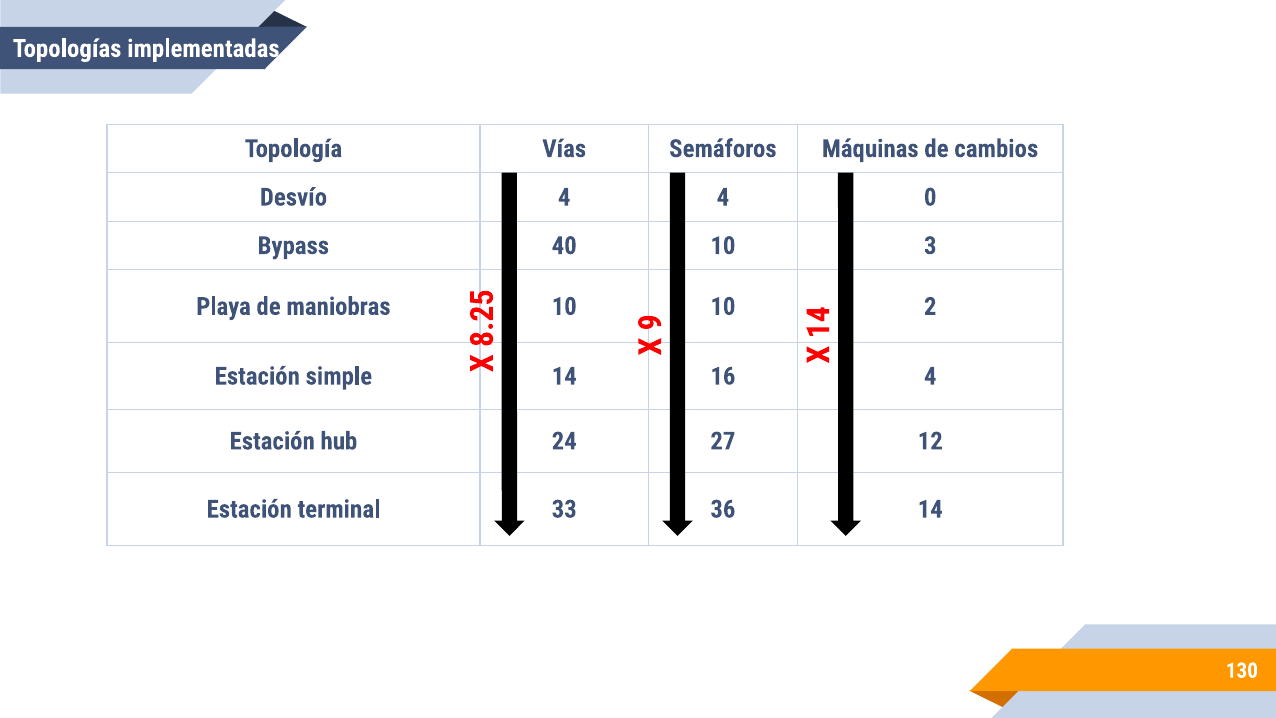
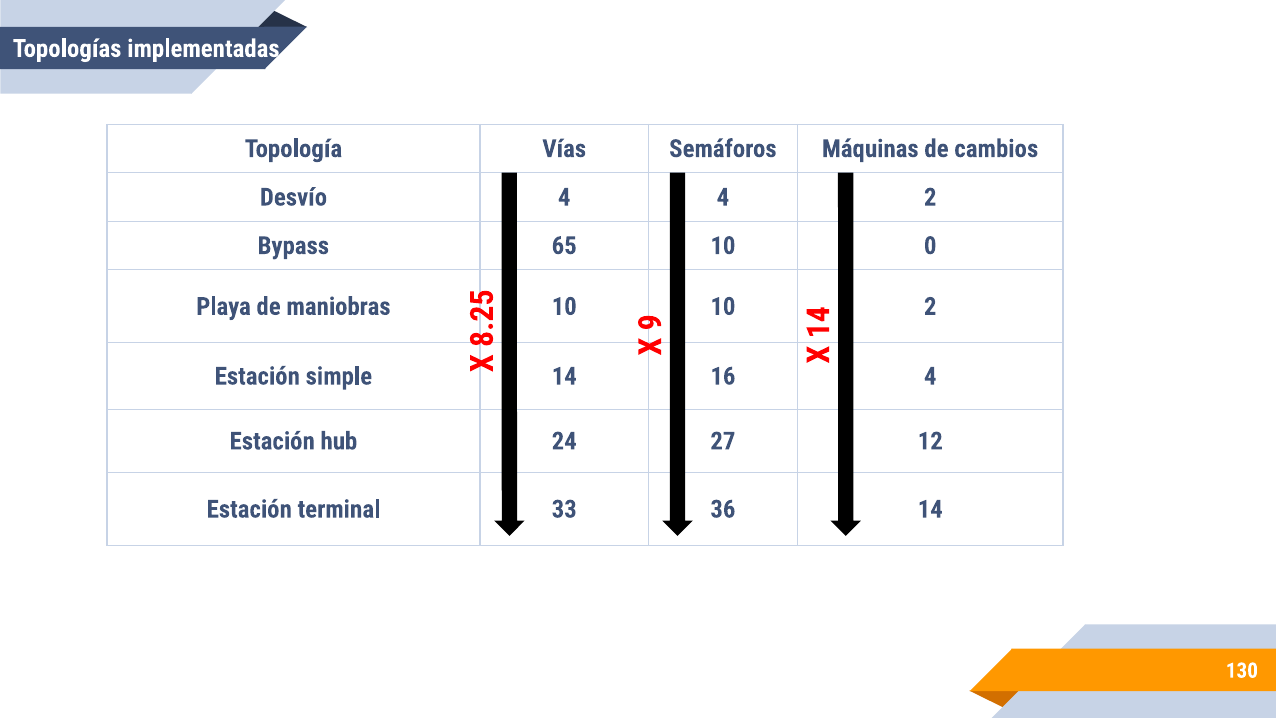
4 0: 0 -> 2
40: 40 -> 65
3: 3 -> 0
